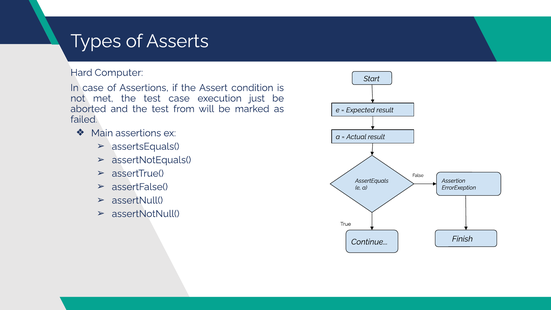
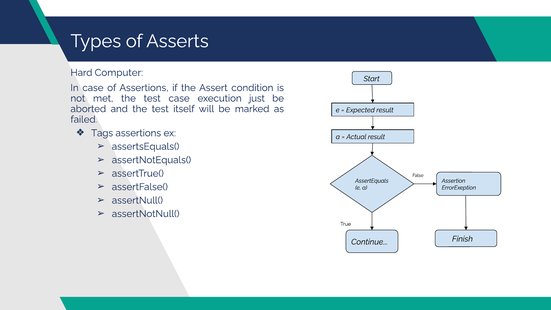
from: from -> itself
Main: Main -> Tags
